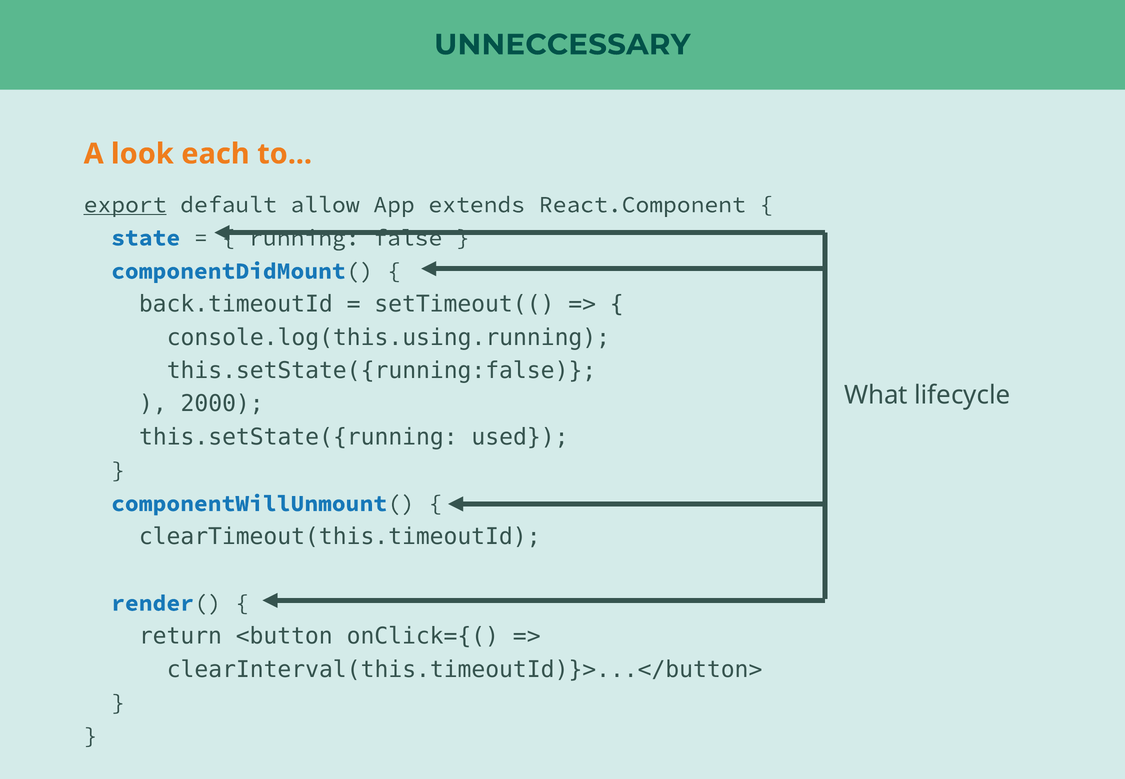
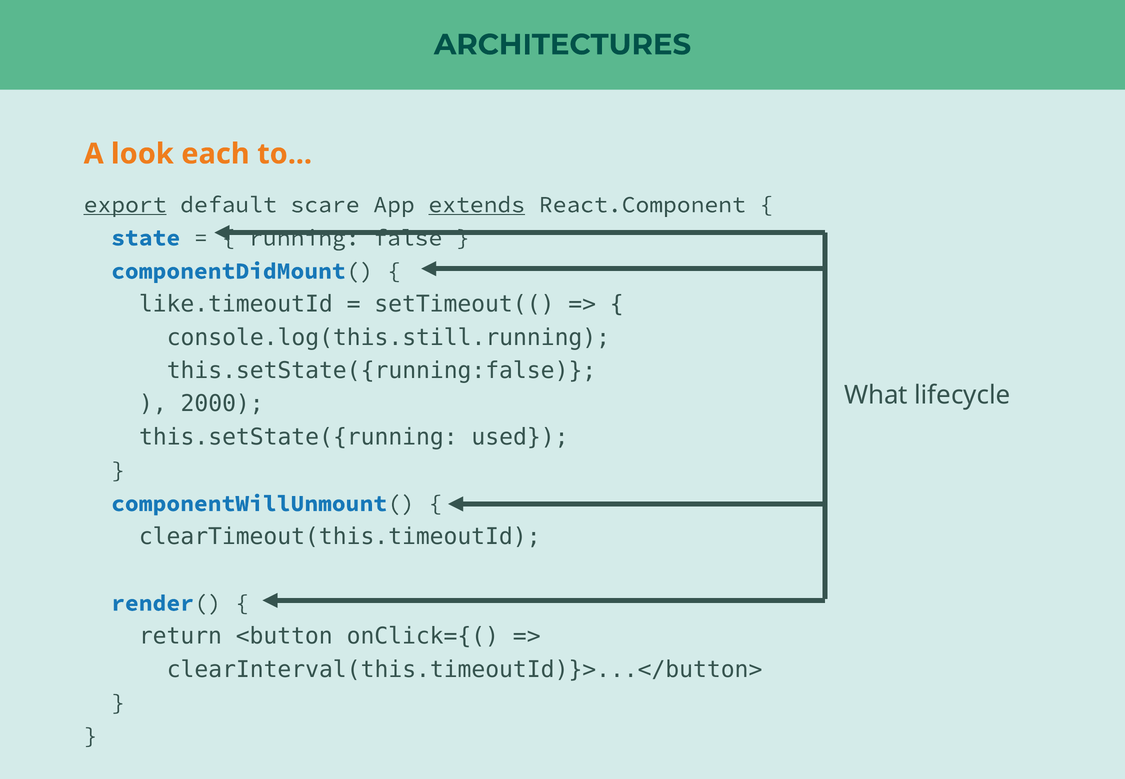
UNNECCESSARY: UNNECCESSARY -> ARCHITECTURES
allow: allow -> scare
extends underline: none -> present
back.timeoutId: back.timeoutId -> like.timeoutId
console.log(this.using.running: console.log(this.using.running -> console.log(this.still.running
